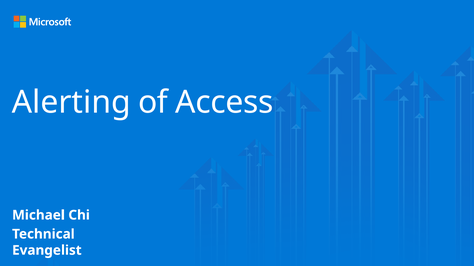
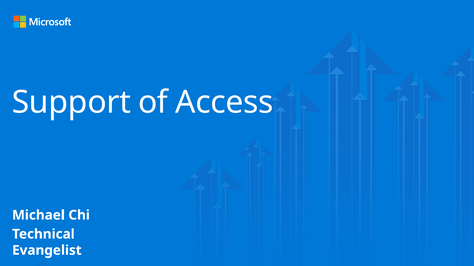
Alerting: Alerting -> Support
